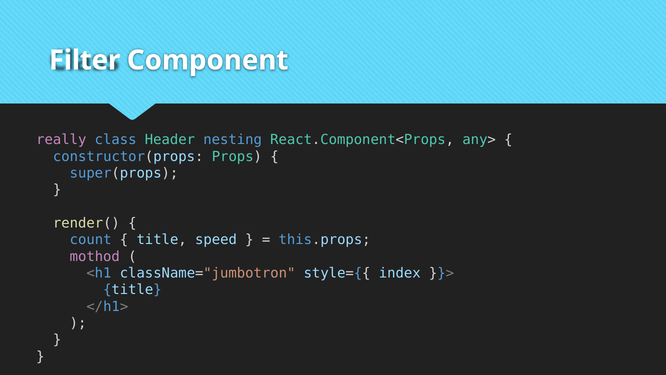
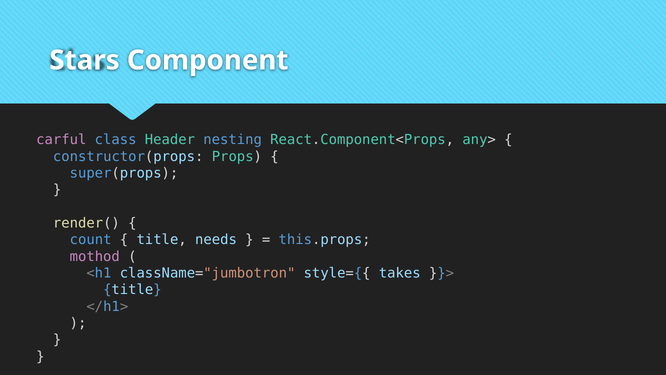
Filter: Filter -> Stars
really: really -> carful
speed: speed -> needs
index: index -> takes
